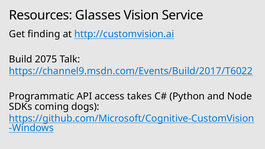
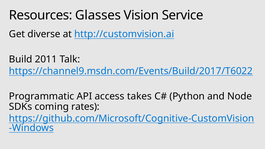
finding: finding -> diverse
2075: 2075 -> 2011
dogs: dogs -> rates
